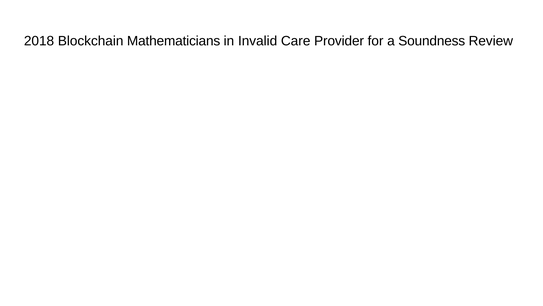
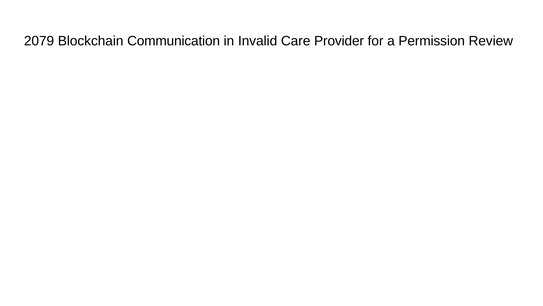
2018: 2018 -> 2079
Mathematicians: Mathematicians -> Communication
Soundness: Soundness -> Permission
